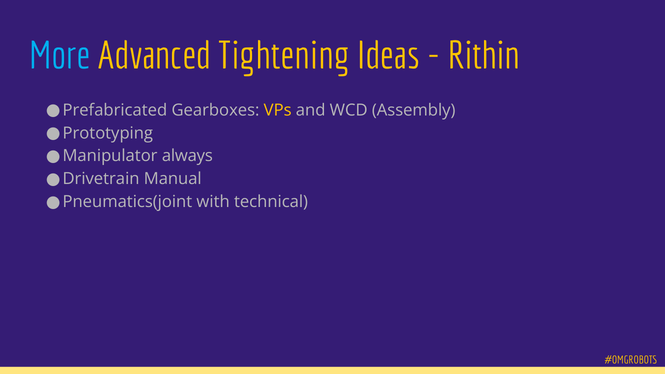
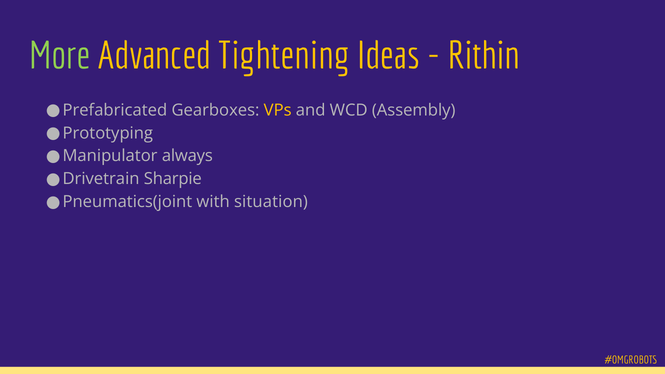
More colour: light blue -> light green
Manual: Manual -> Sharpie
technical: technical -> situation
